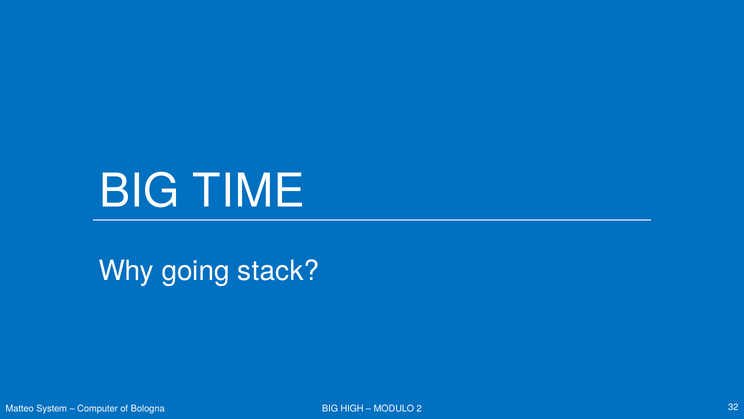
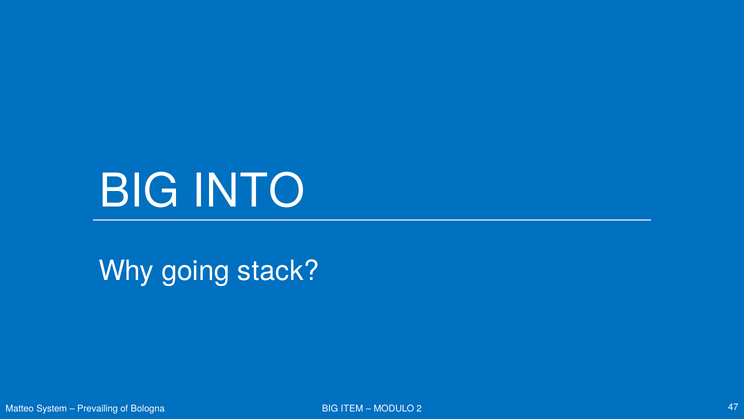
TIME: TIME -> INTO
Computer: Computer -> Prevailing
HIGH: HIGH -> ITEM
32: 32 -> 47
